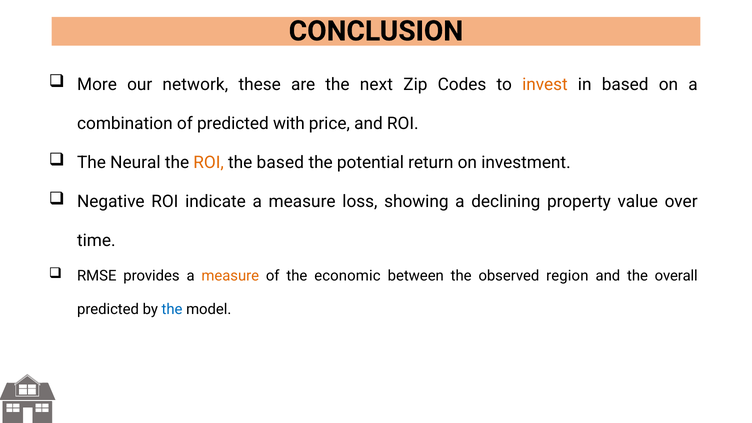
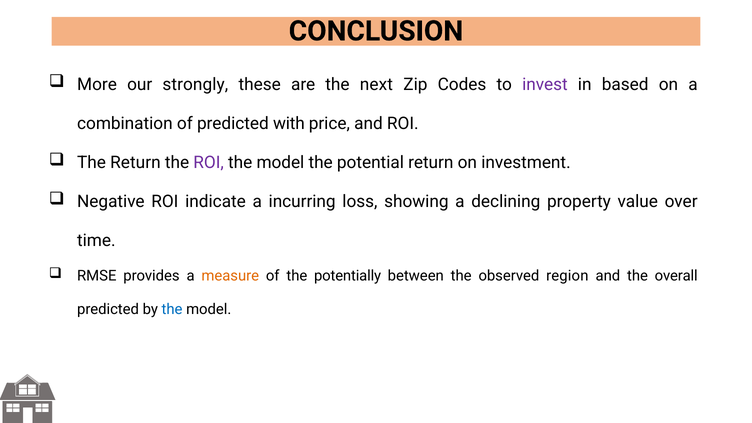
network: network -> strongly
invest colour: orange -> purple
The Neural: Neural -> Return
ROI at (209, 163) colour: orange -> purple
based at (280, 163): based -> model
indicate a measure: measure -> incurring
economic: economic -> potentially
